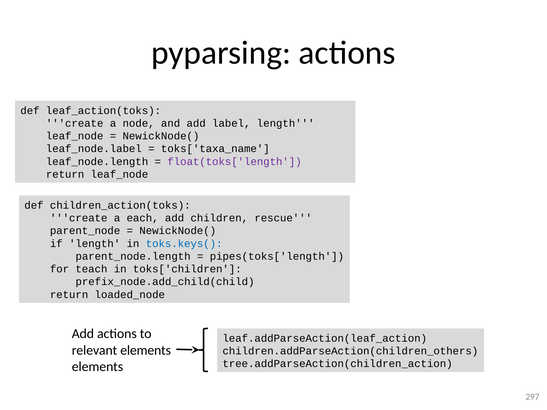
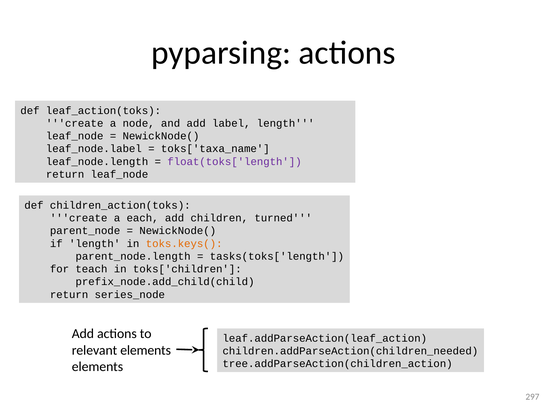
rescue: rescue -> turned
toks.keys( colour: blue -> orange
pipes(toks['length: pipes(toks['length -> tasks(toks['length
loaded_node: loaded_node -> series_node
children.addParseAction(children_others: children.addParseAction(children_others -> children.addParseAction(children_needed
